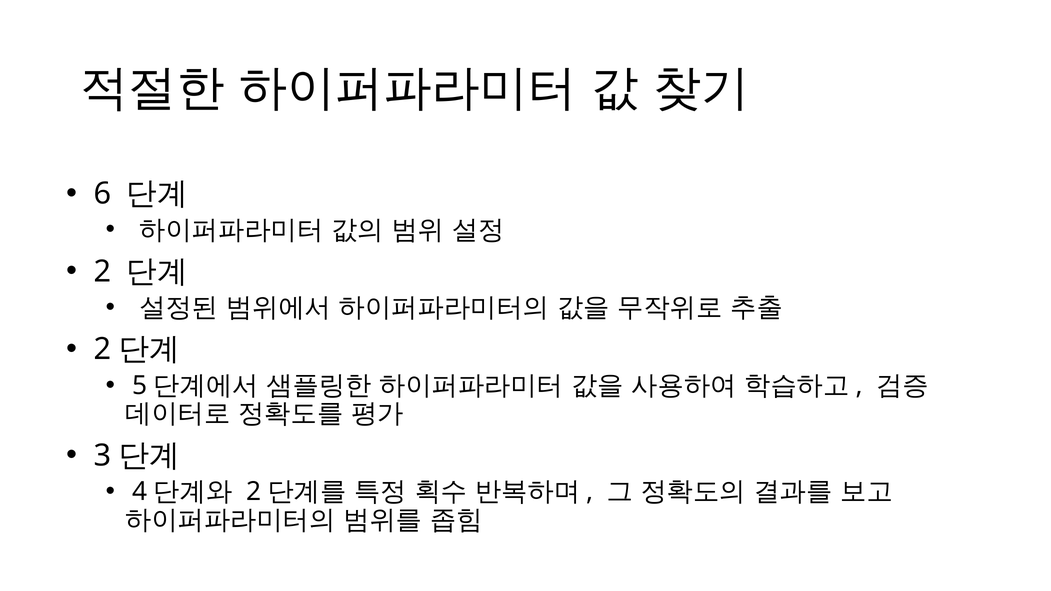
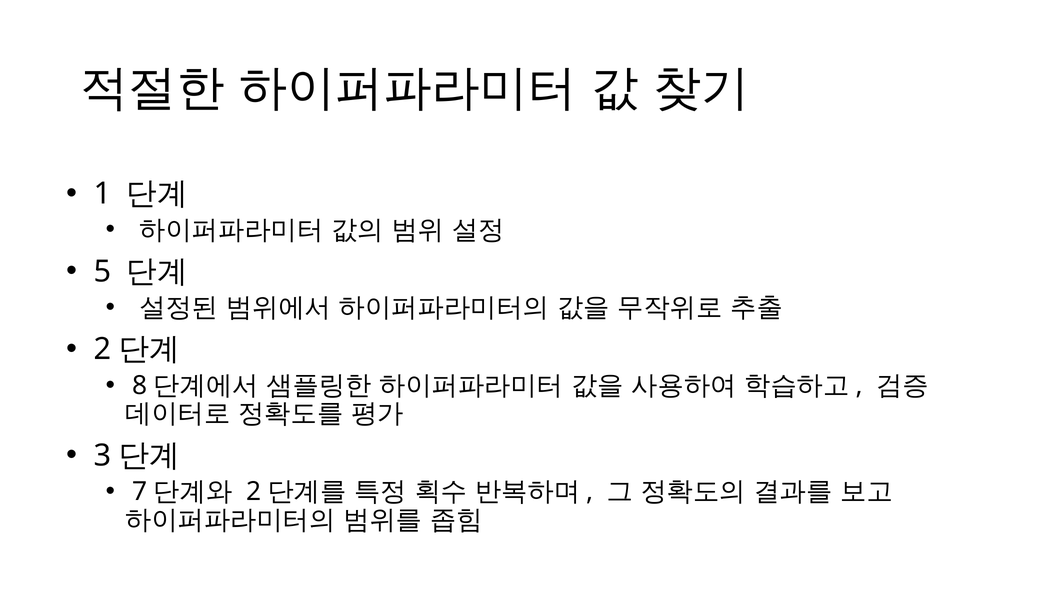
6: 6 -> 1
2 at (103, 272): 2 -> 5
5: 5 -> 8
4: 4 -> 7
